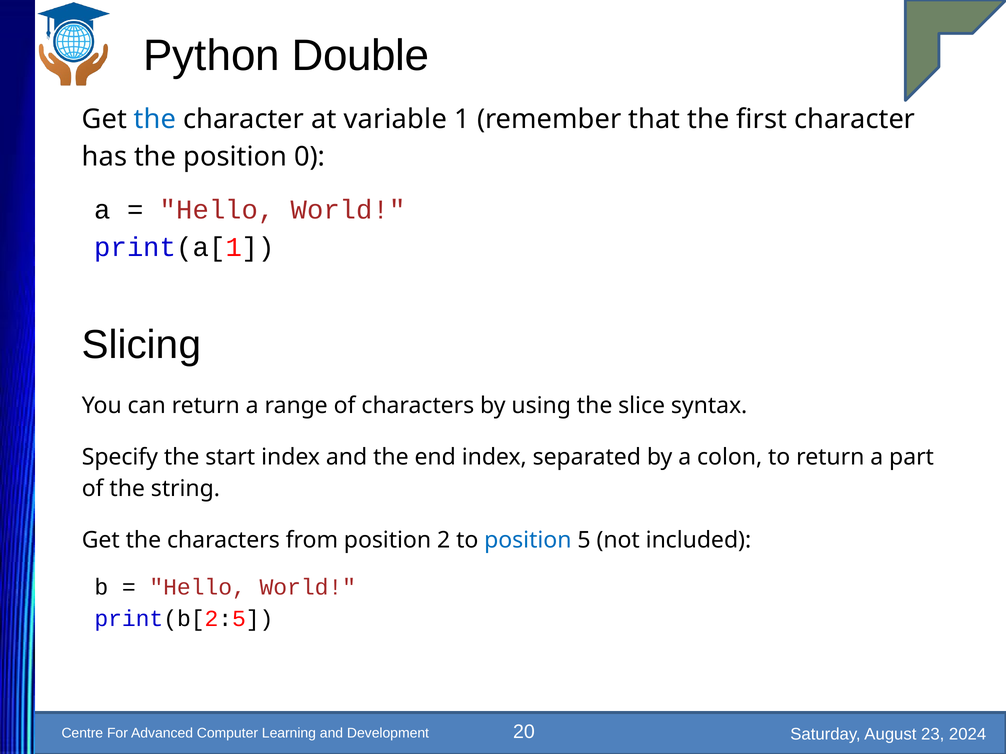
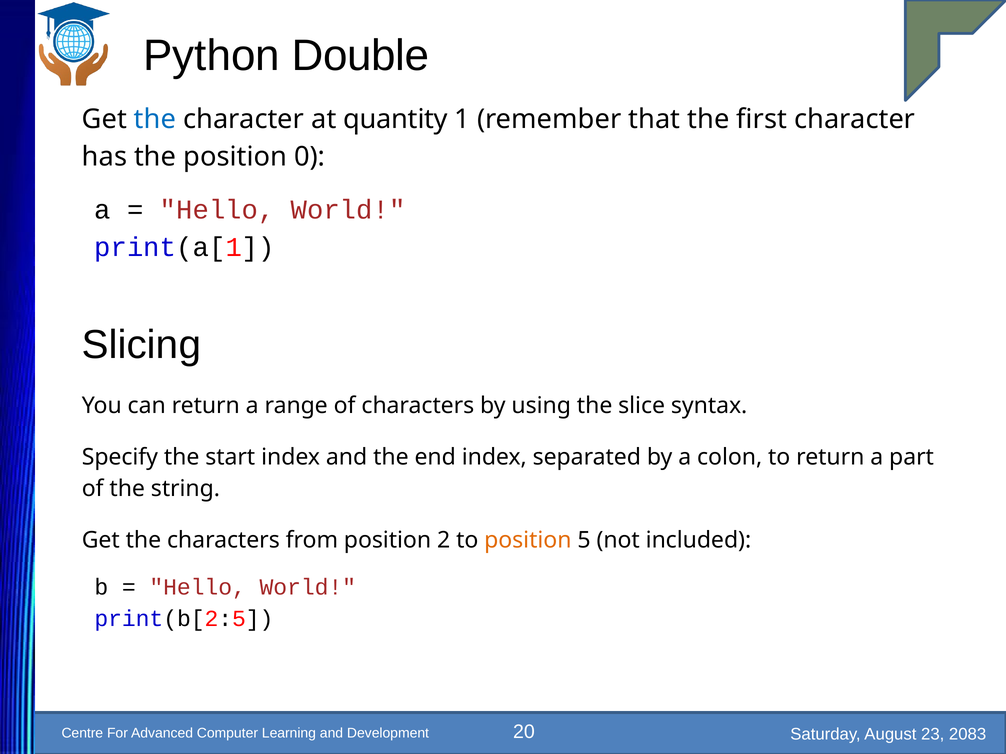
variable: variable -> quantity
position at (528, 540) colour: blue -> orange
2024: 2024 -> 2083
